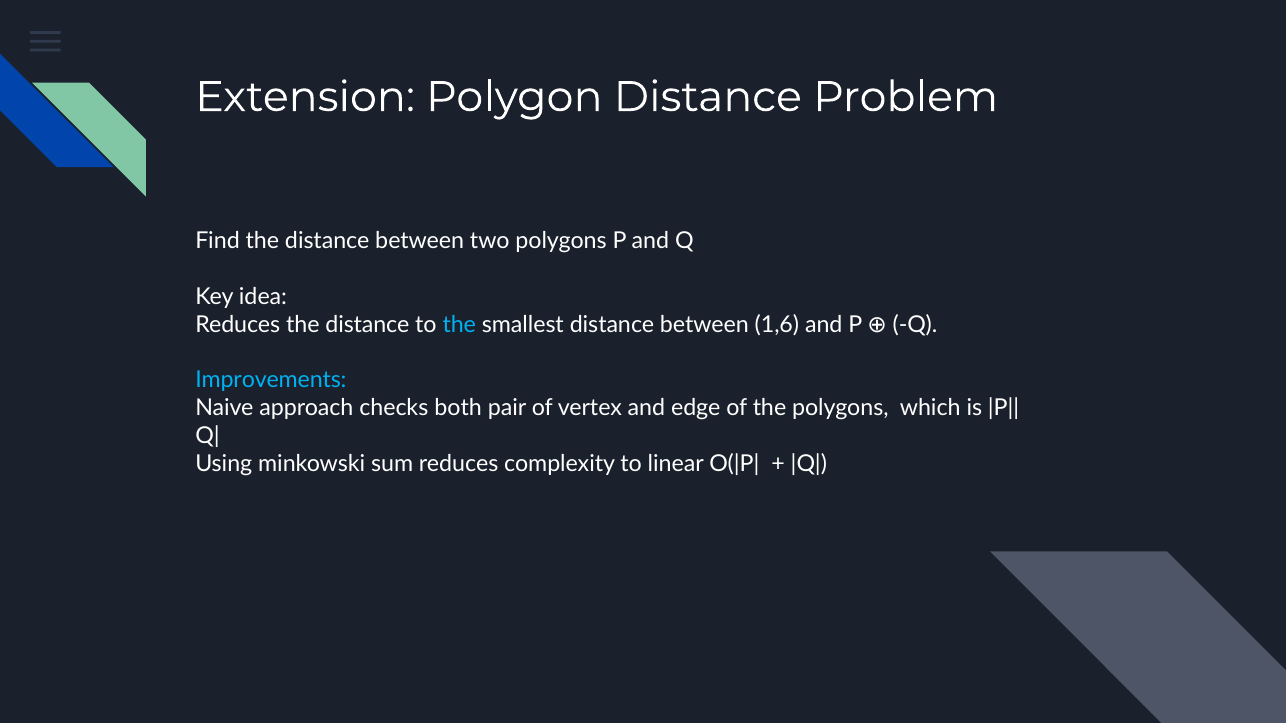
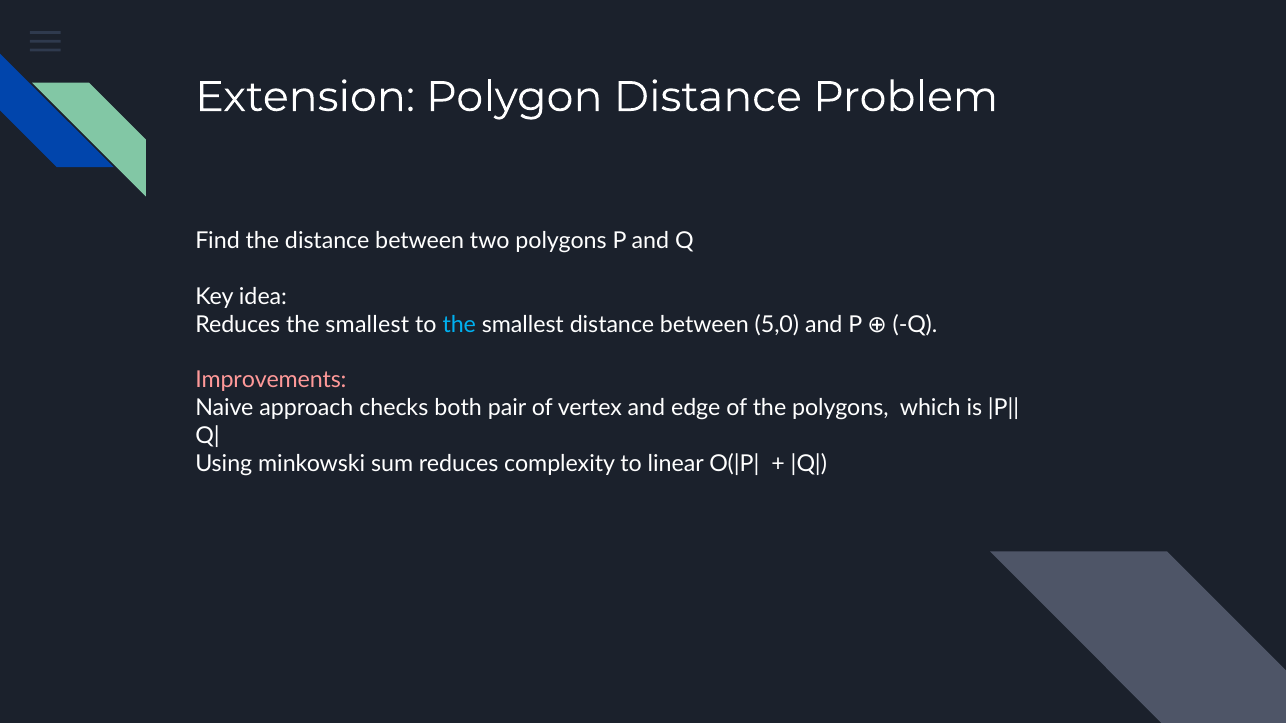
Reduces the distance: distance -> smallest
1,6: 1,6 -> 5,0
Improvements colour: light blue -> pink
